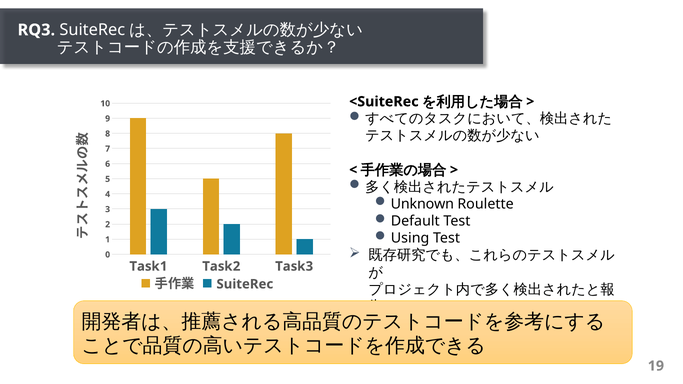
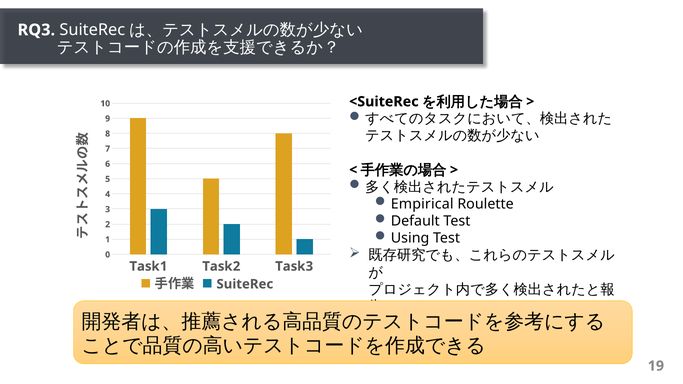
Unknown: Unknown -> Empirical
